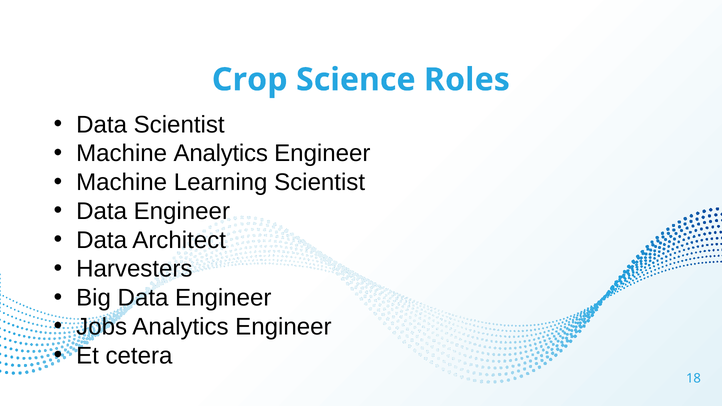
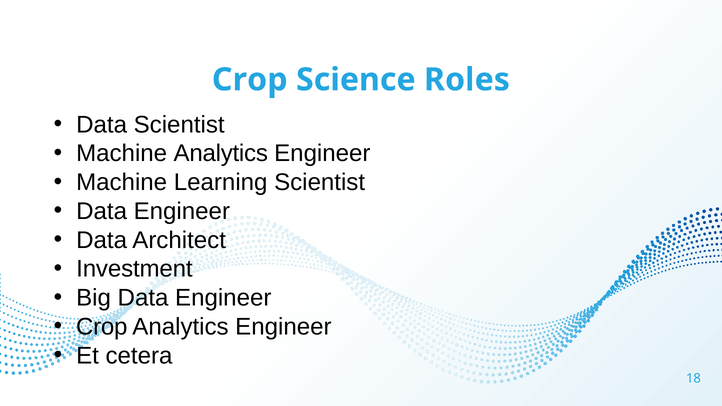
Harvesters: Harvesters -> Investment
Jobs at (102, 327): Jobs -> Crop
